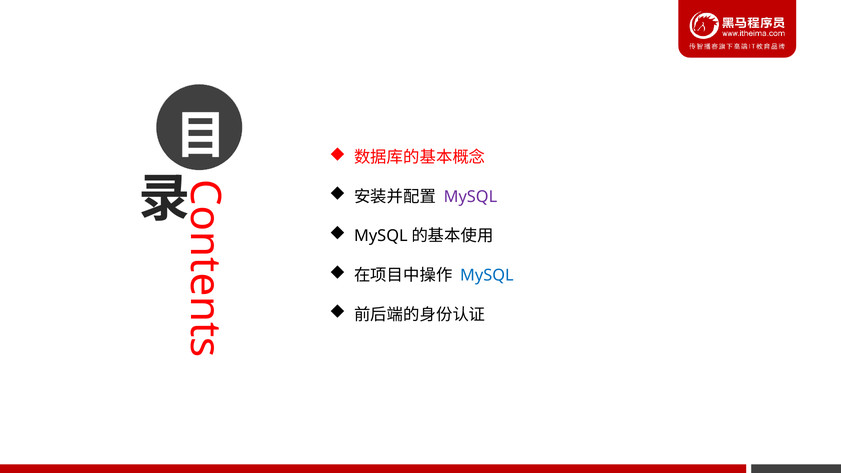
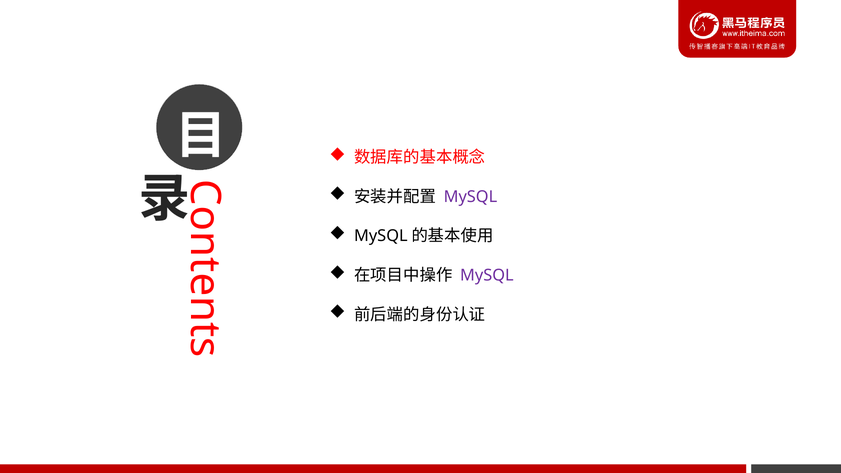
MySQL at (487, 275) colour: blue -> purple
